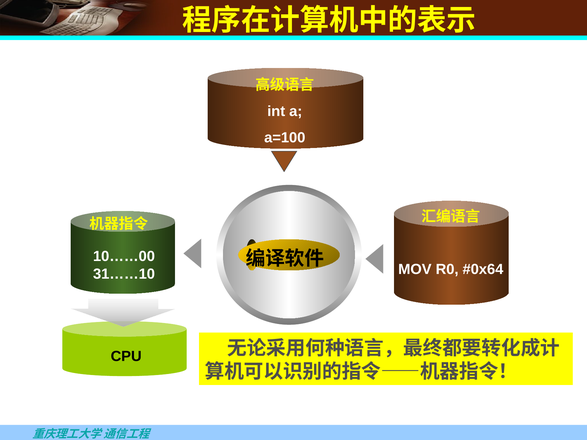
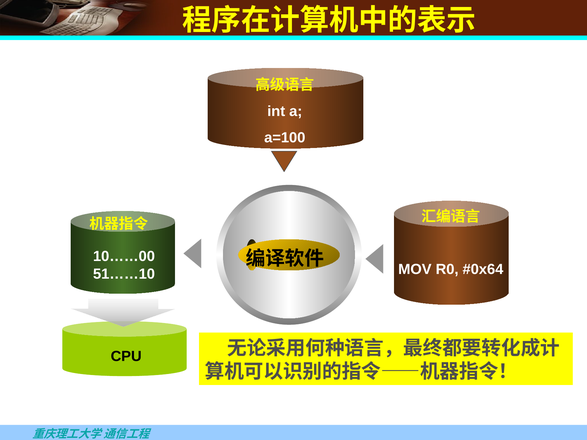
31……10: 31……10 -> 51……10
